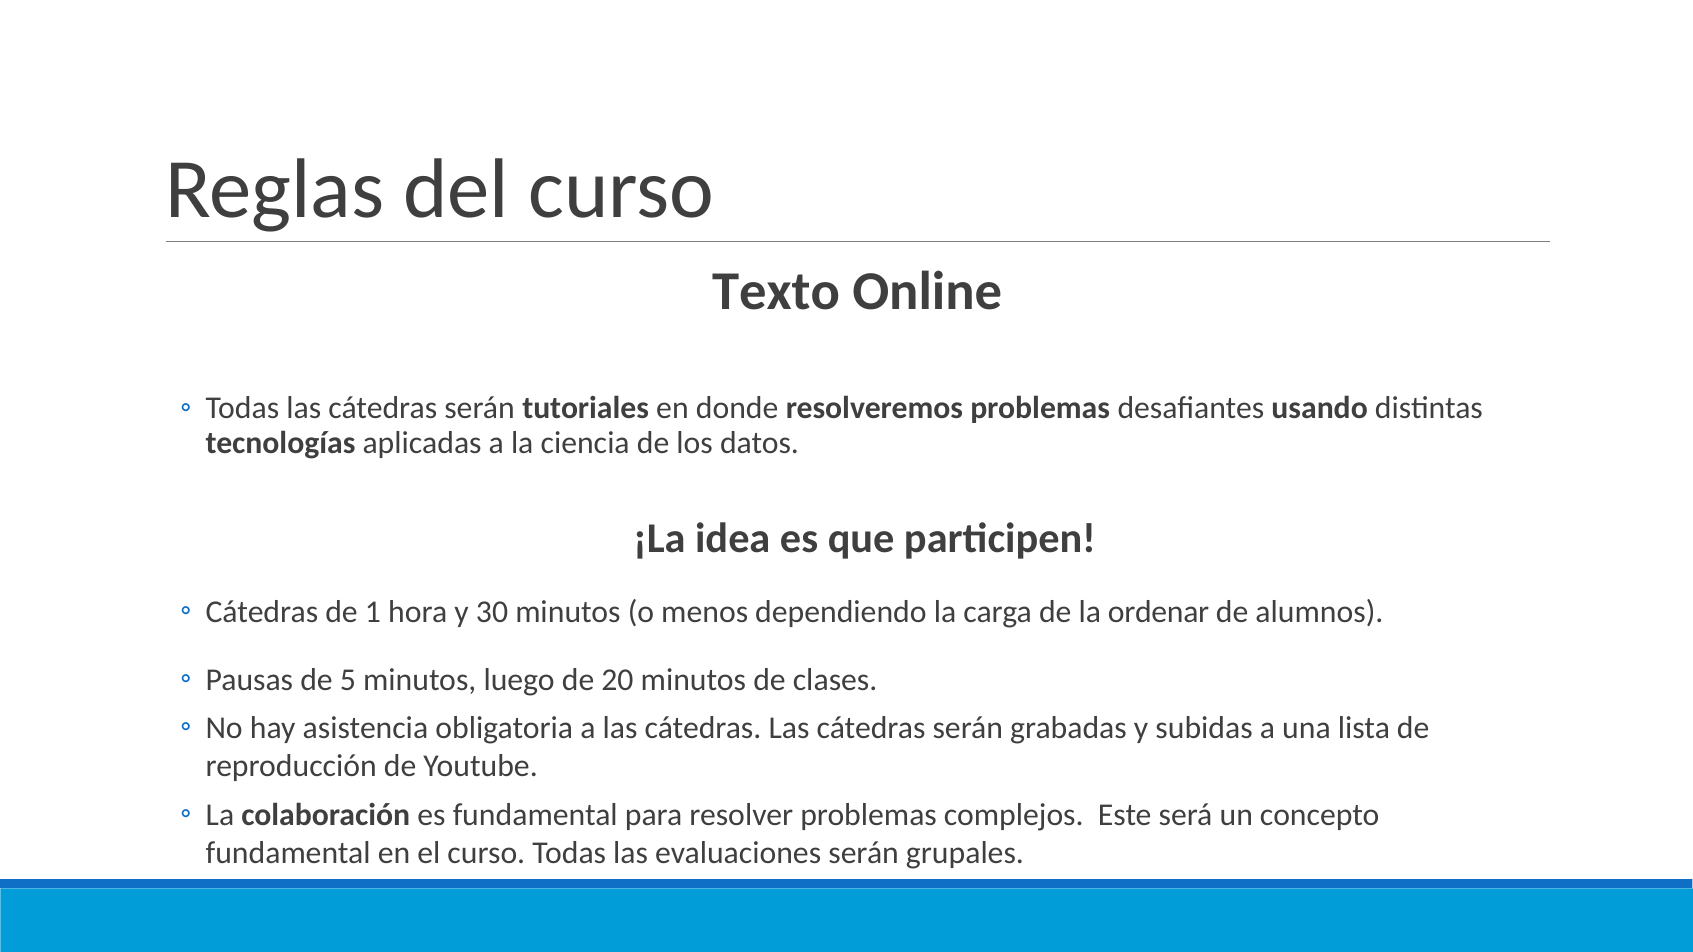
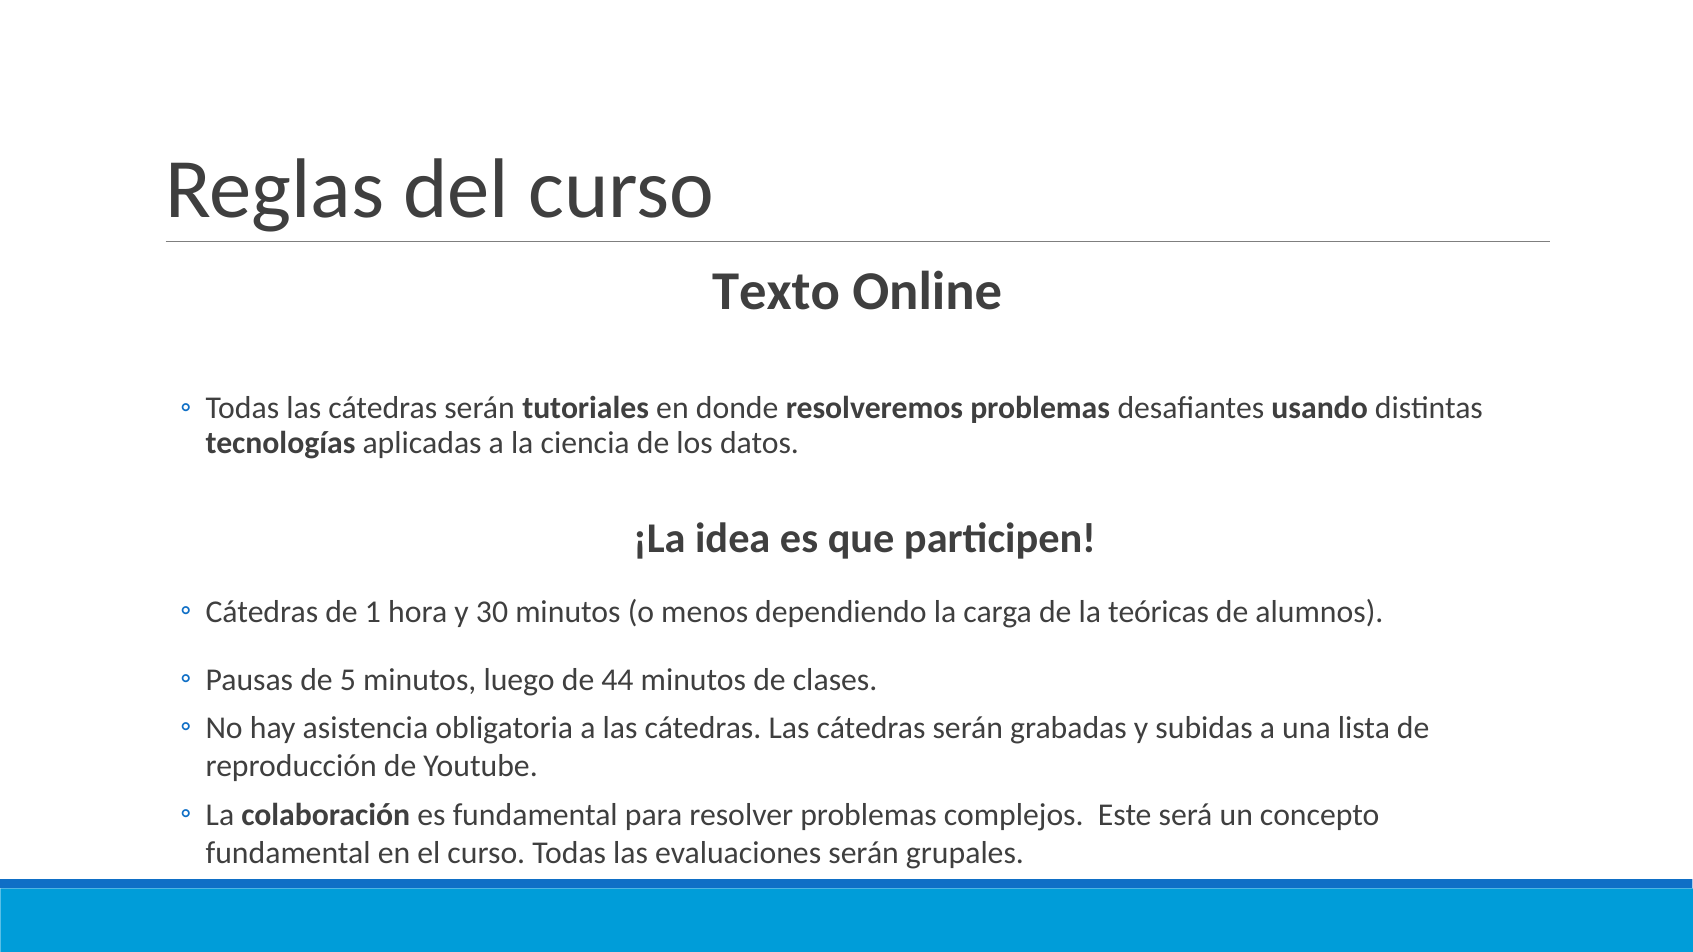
ordenar: ordenar -> teóricas
20: 20 -> 44
